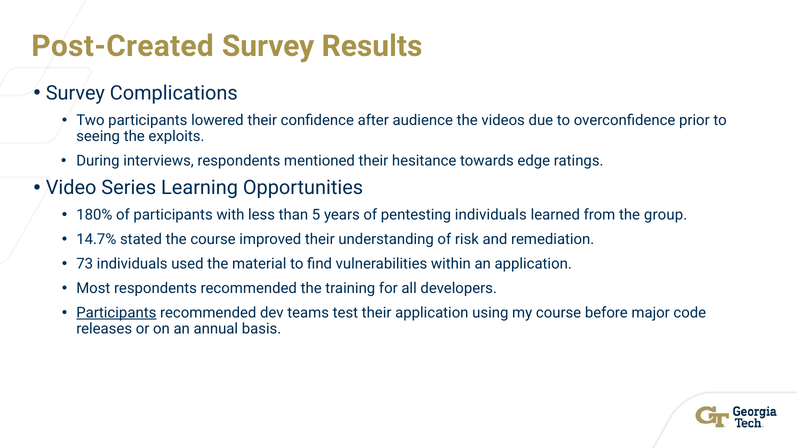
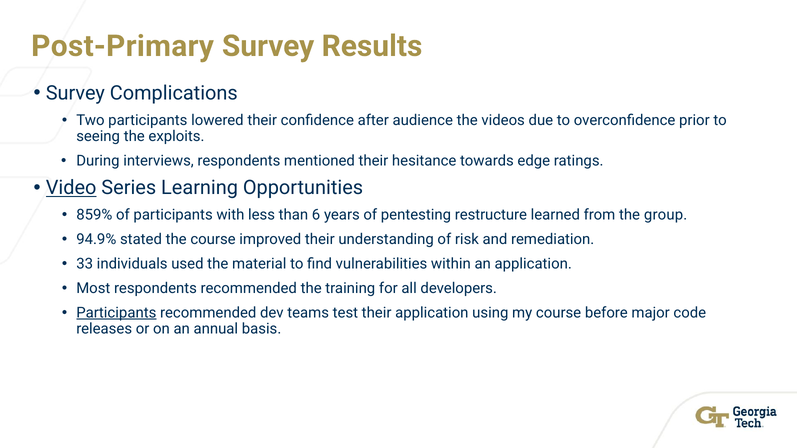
Post-Created: Post-Created -> Post-Primary
Video underline: none -> present
180%: 180% -> 859%
5: 5 -> 6
pentesting individuals: individuals -> restructure
14.7%: 14.7% -> 94.9%
73: 73 -> 33
